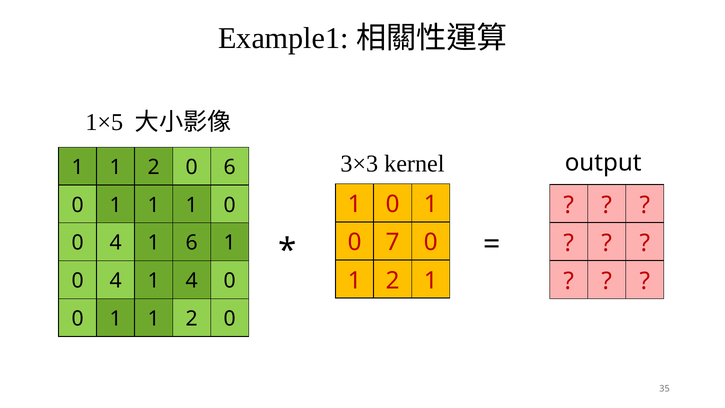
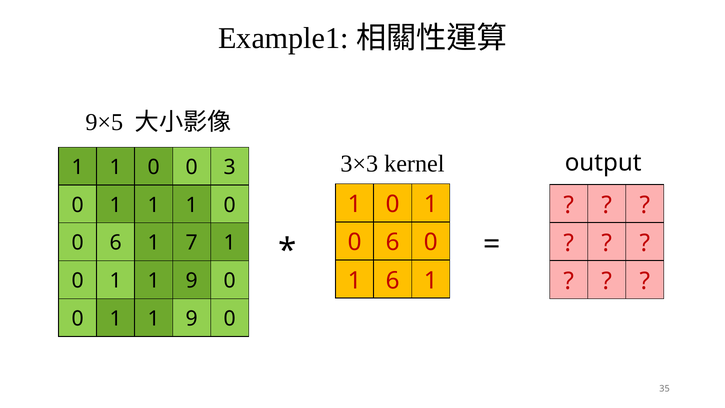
1×5: 1×5 -> 9×5
2 at (154, 167): 2 -> 0
0 6: 6 -> 3
7 at (393, 242): 7 -> 6
4 at (116, 243): 4 -> 6
1 6: 6 -> 7
2 at (393, 280): 2 -> 6
4 at (116, 281): 4 -> 1
4 at (192, 281): 4 -> 9
2 at (192, 319): 2 -> 9
